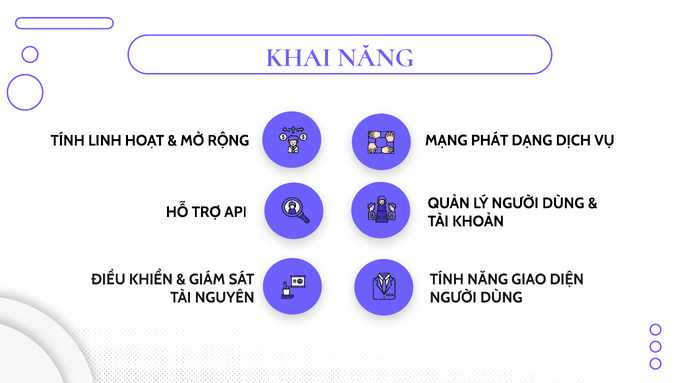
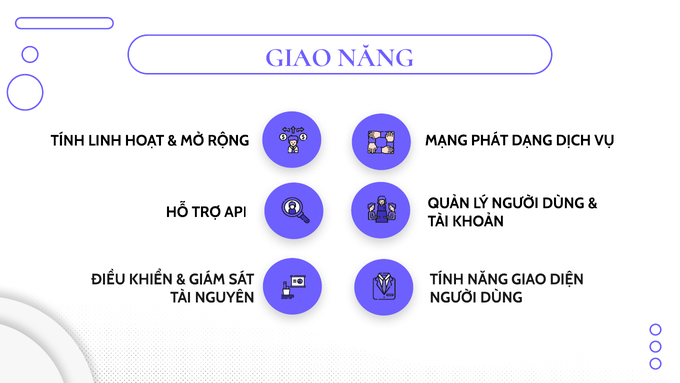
KHAI at (299, 58): KHAI -> GIAO
